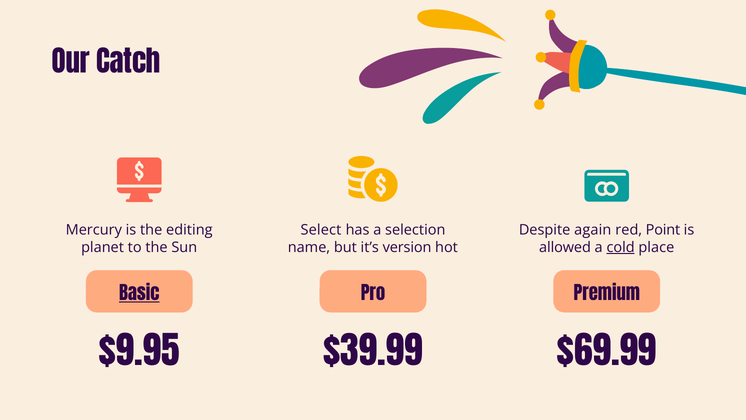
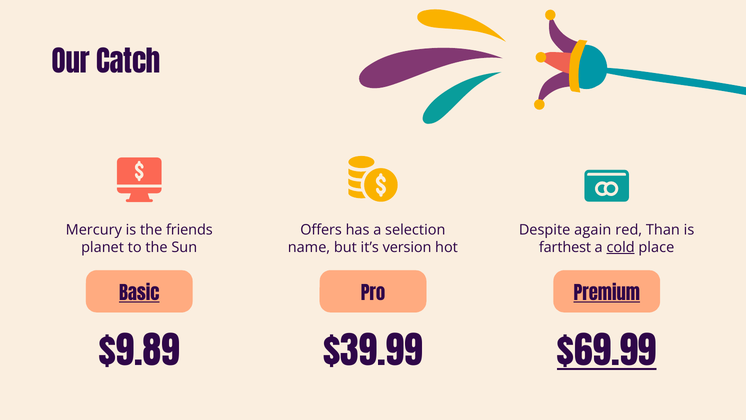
editing: editing -> friends
Select: Select -> Offers
Point: Point -> Than
allowed: allowed -> farthest
Premium underline: none -> present
$9.95: $9.95 -> $9.89
$69.99 underline: none -> present
